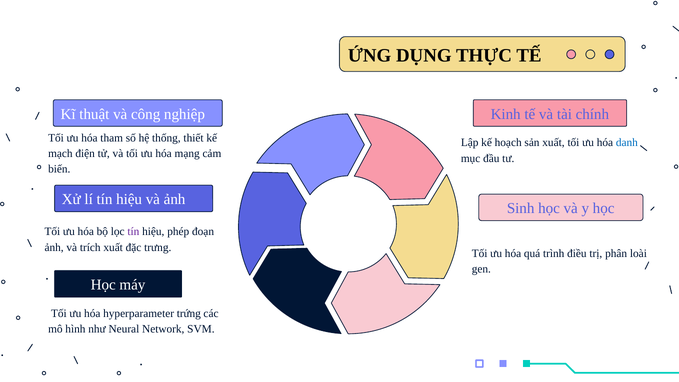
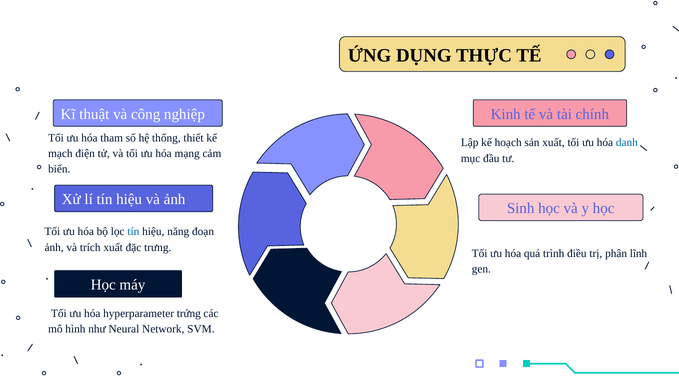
tín at (133, 232) colour: purple -> blue
phép: phép -> năng
loài: loài -> lĩnh
